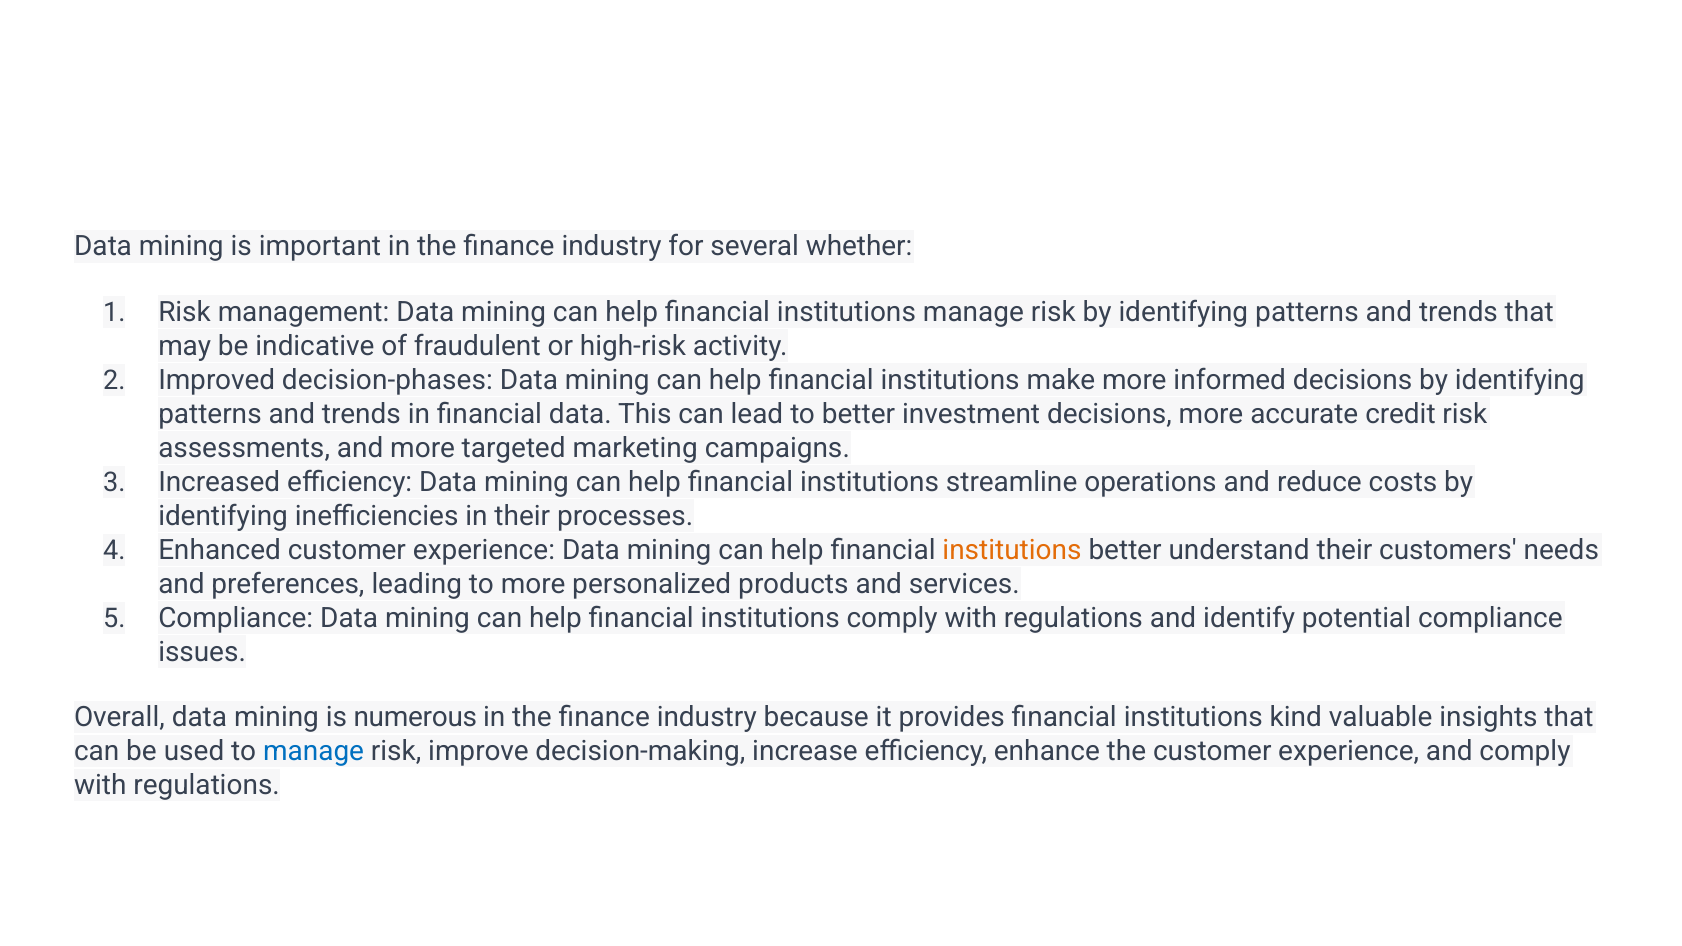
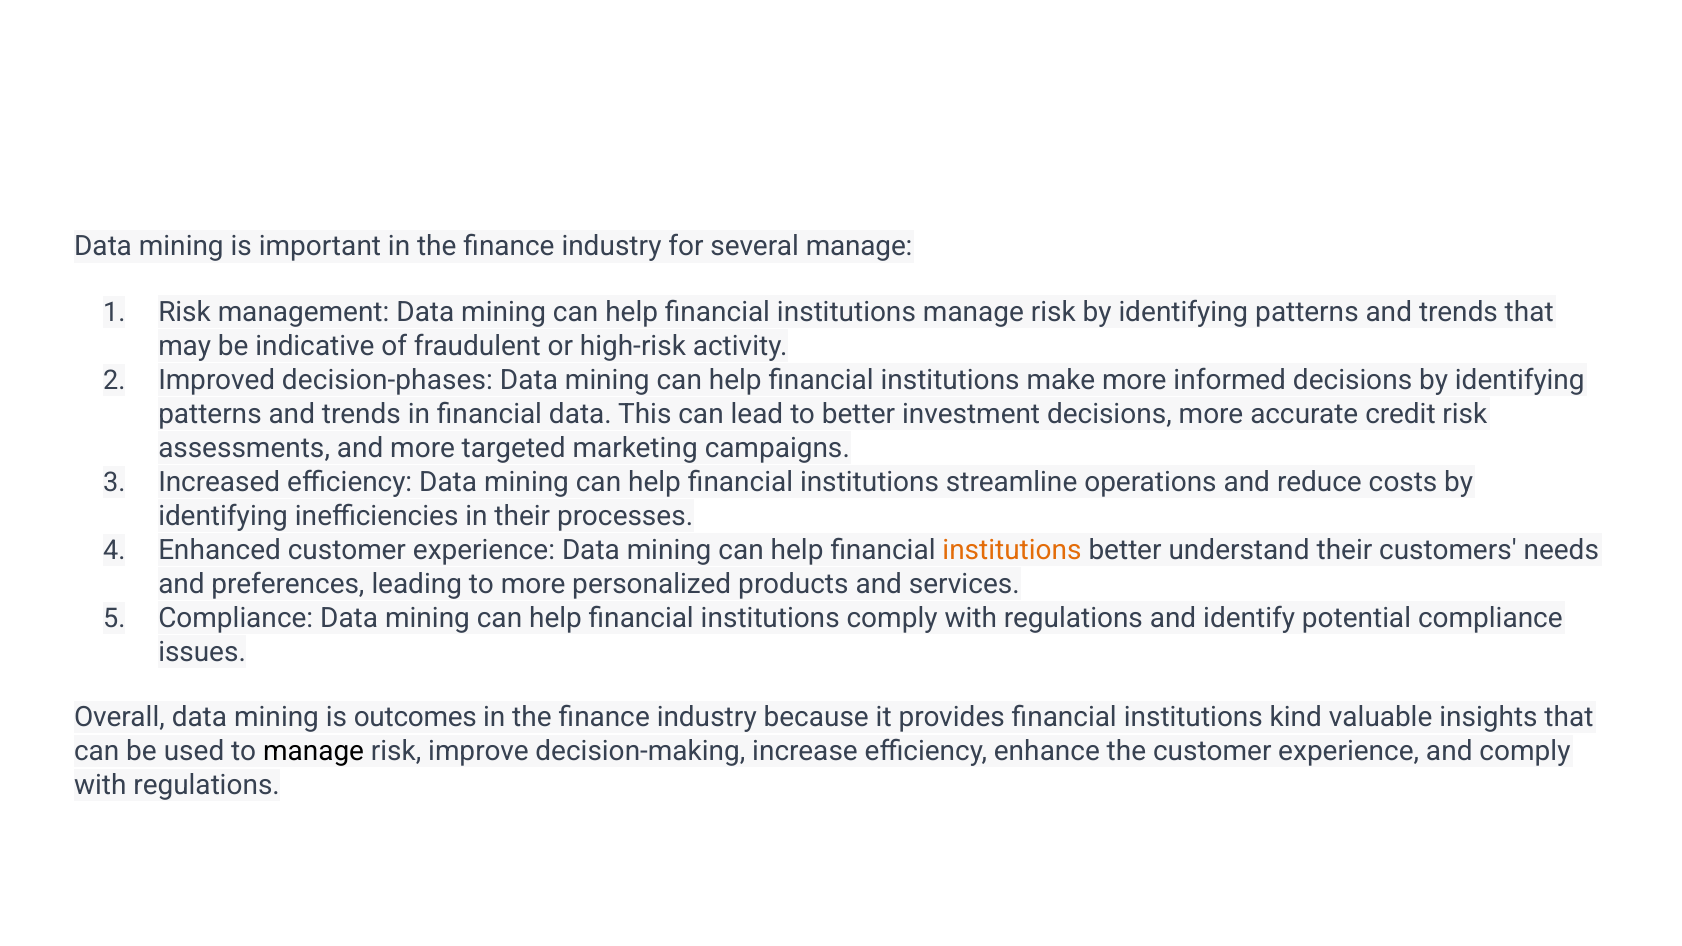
several whether: whether -> manage
numerous: numerous -> outcomes
manage at (314, 751) colour: blue -> black
